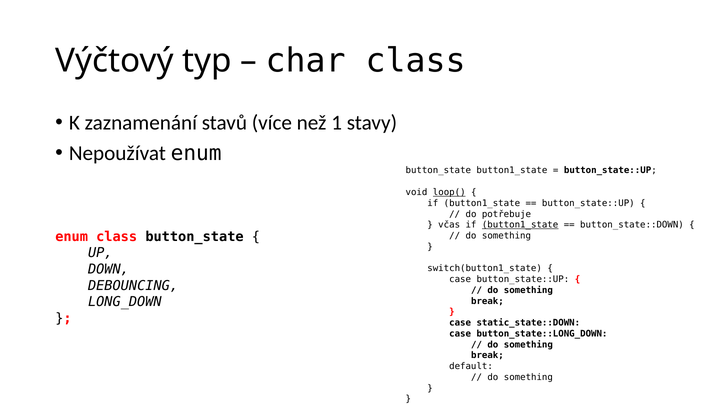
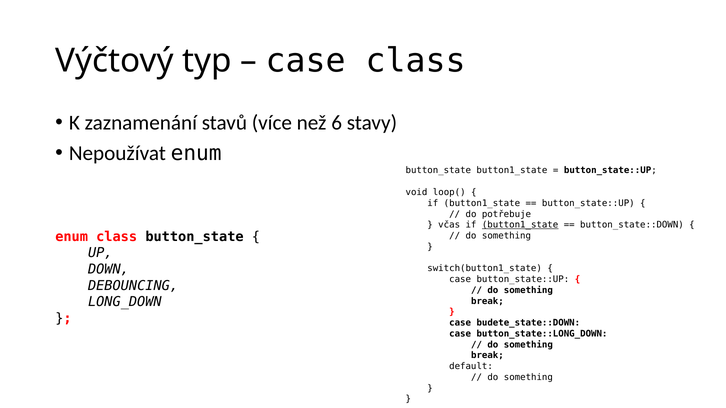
char at (306, 61): char -> case
1: 1 -> 6
loop( underline: present -> none
static_state::DOWN: static_state::DOWN -> budete_state::DOWN
